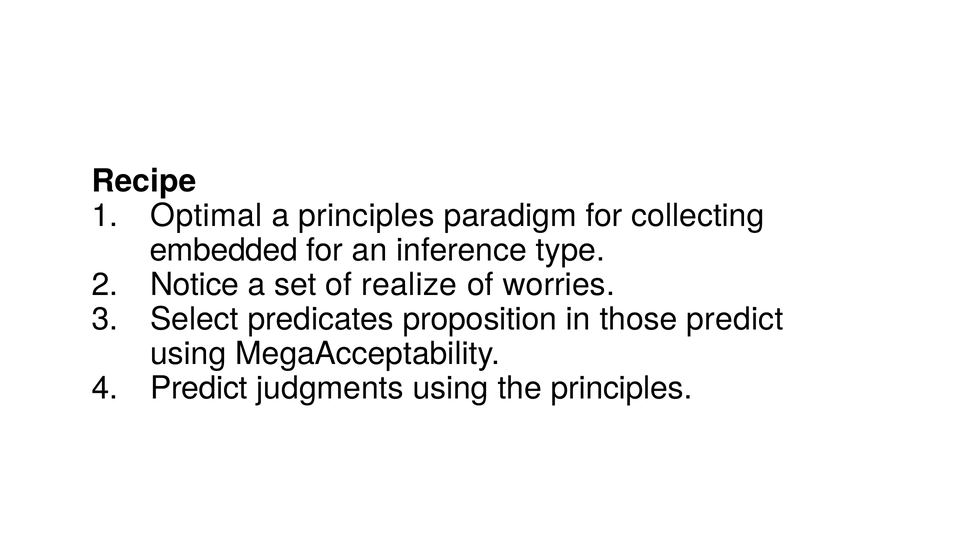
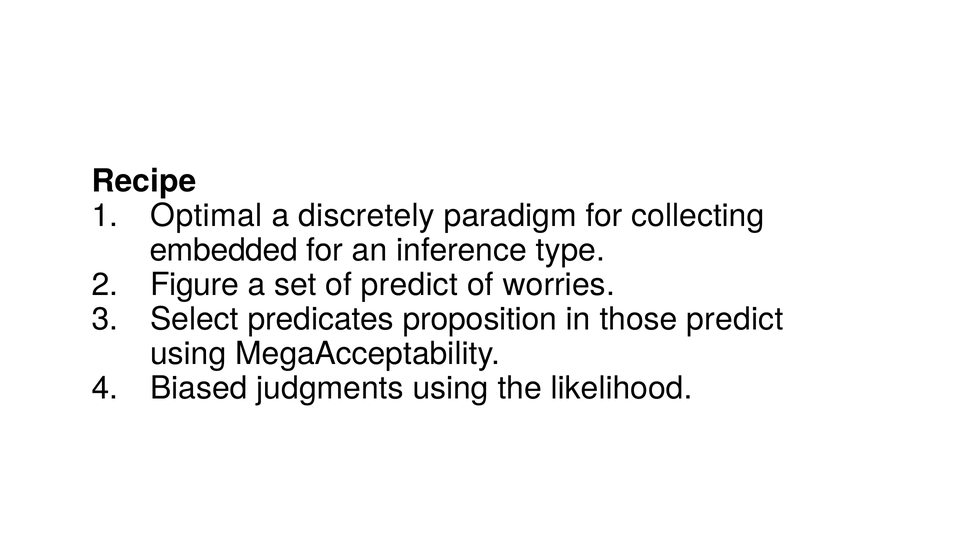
a principles: principles -> discretely
Notice: Notice -> Figure
of realize: realize -> predict
Predict at (199, 388): Predict -> Biased
the principles: principles -> likelihood
